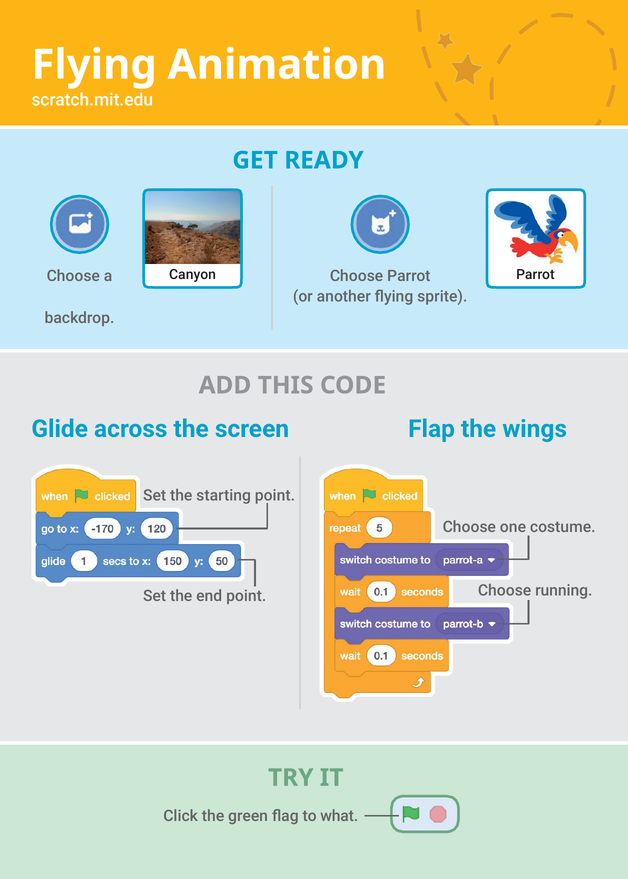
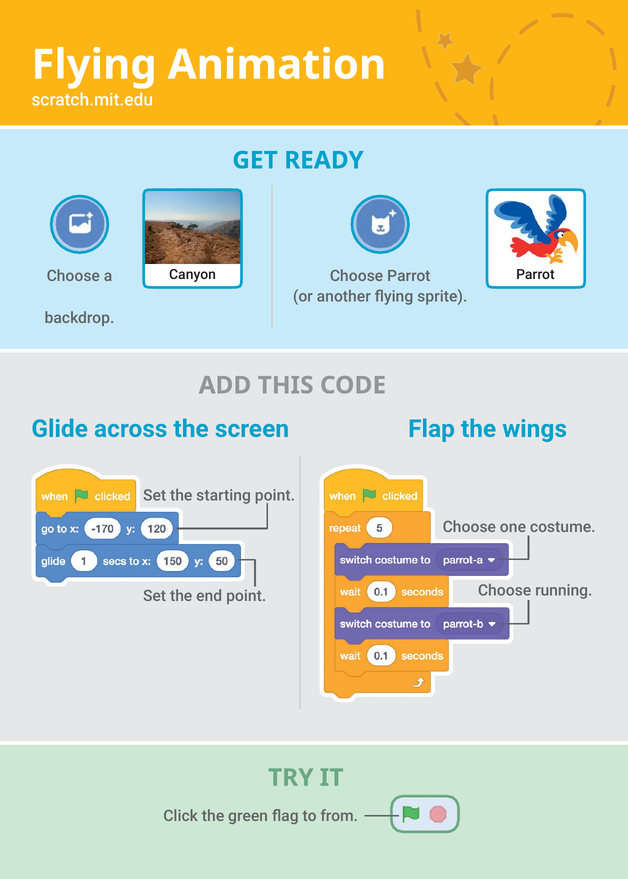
what: what -> from
